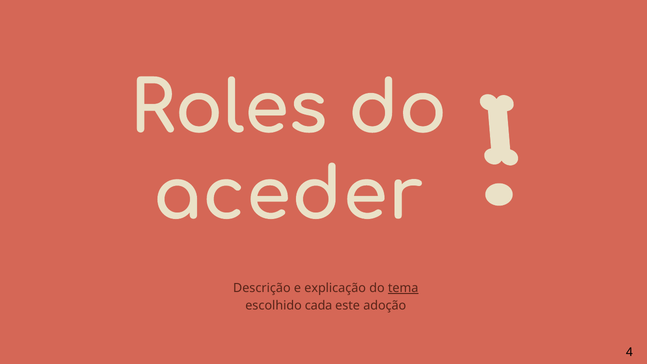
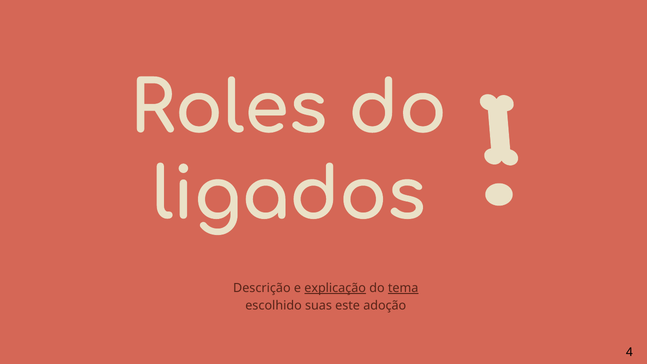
aceder: aceder -> ligados
explicação underline: none -> present
cada: cada -> suas
